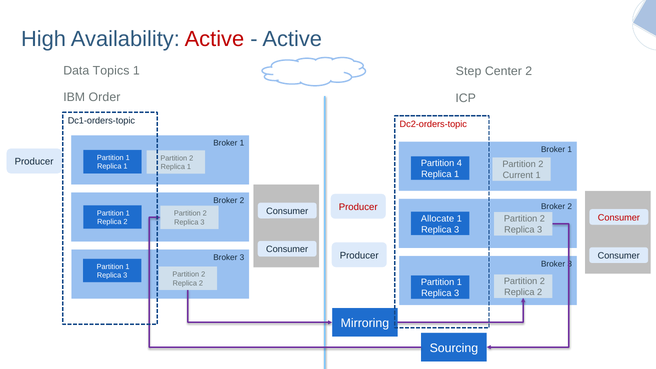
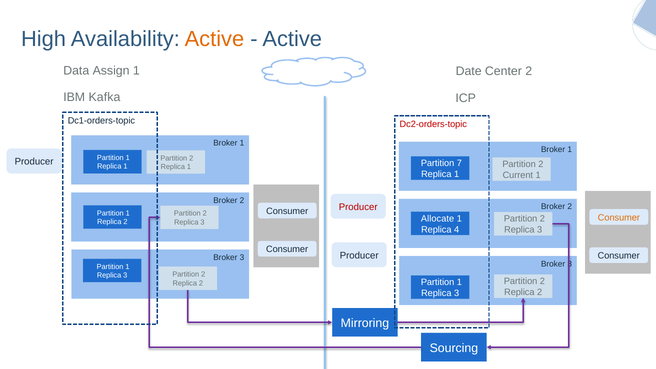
Active at (214, 39) colour: red -> orange
Topics: Topics -> Assign
Step: Step -> Date
Order: Order -> Kafka
4: 4 -> 7
Consumer at (619, 218) colour: red -> orange
3 at (457, 229): 3 -> 4
